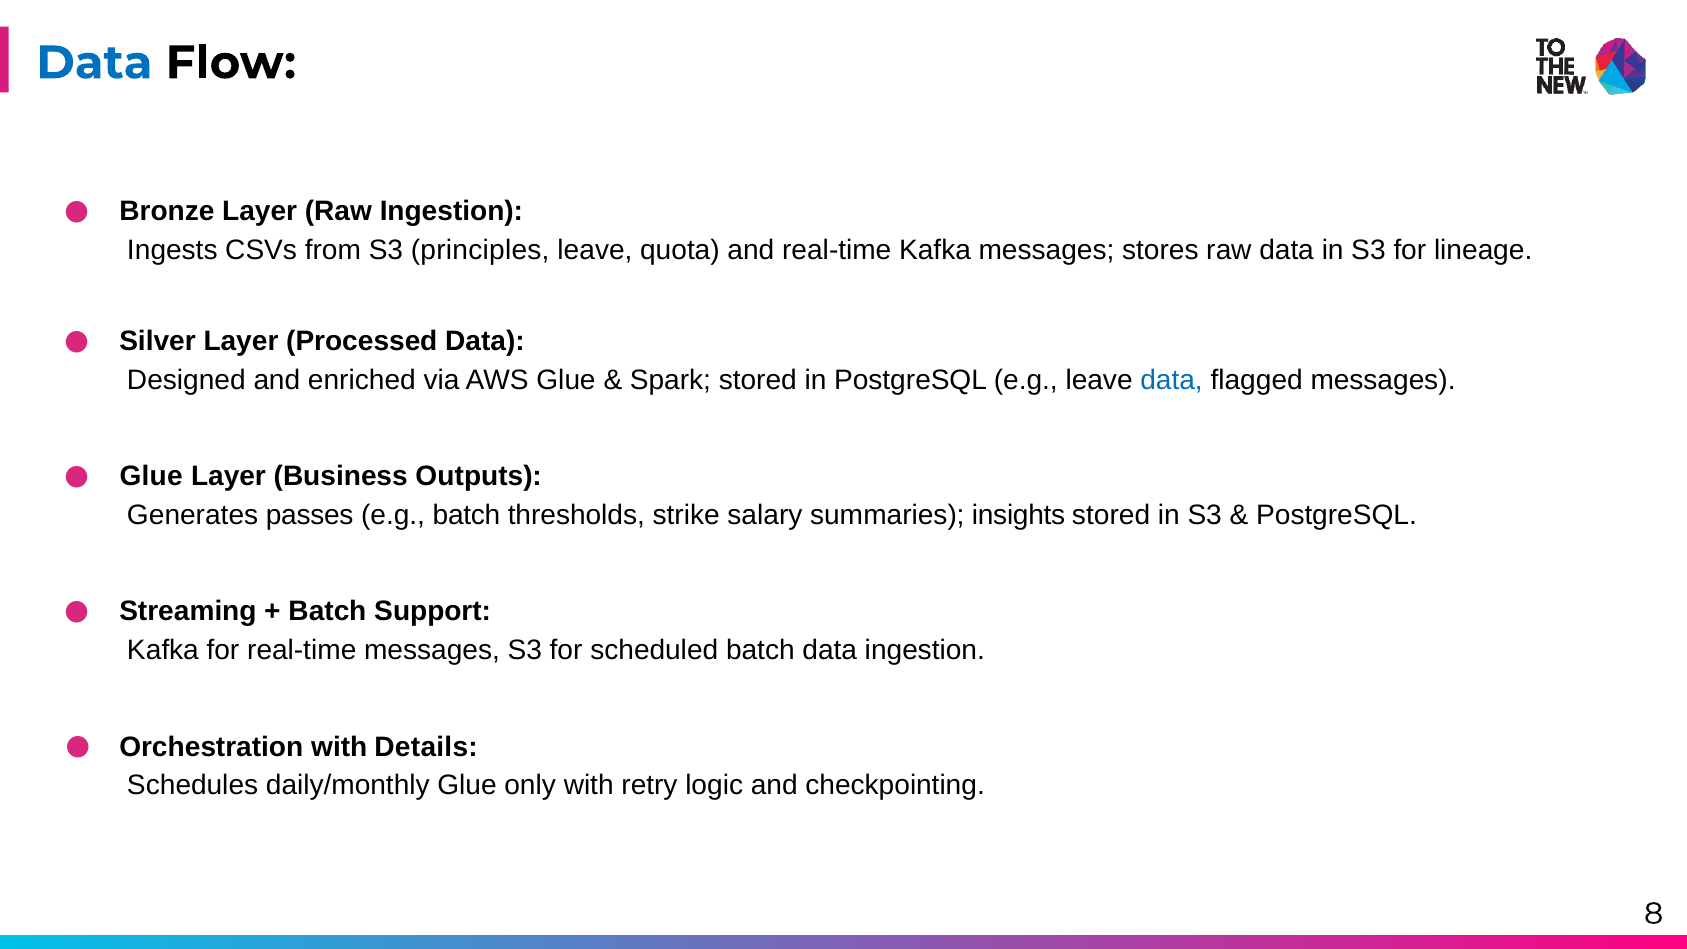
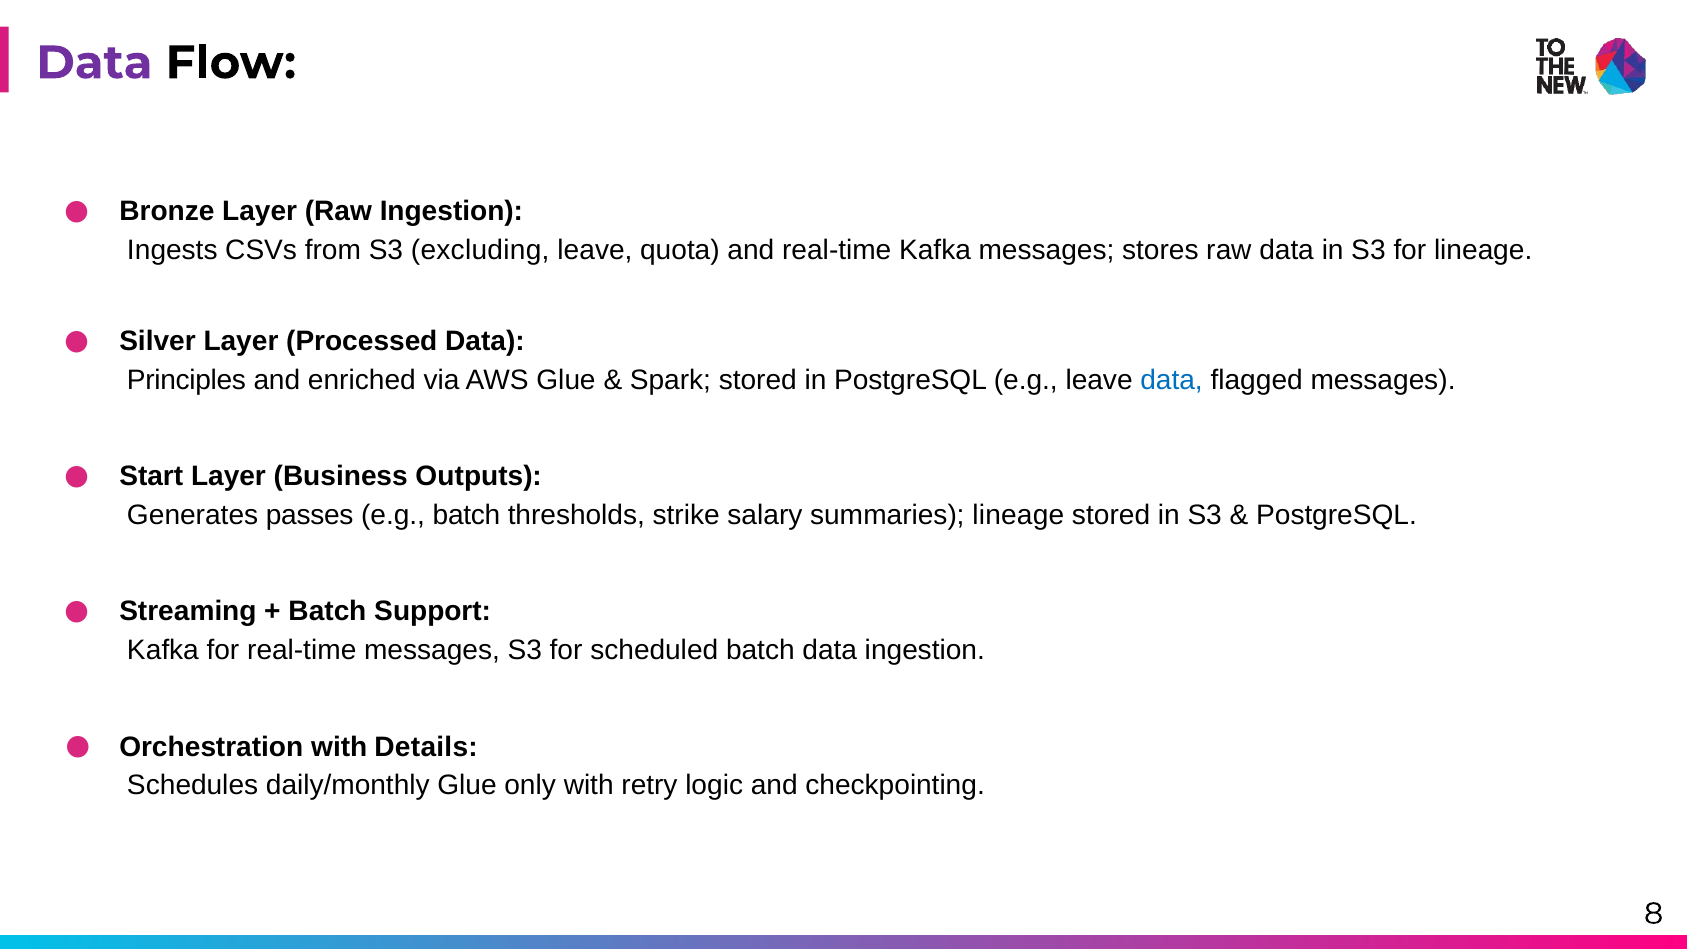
Data at (94, 63) colour: blue -> purple
principles: principles -> excluding
Designed: Designed -> Principles
Glue at (151, 477): Glue -> Start
summaries insights: insights -> lineage
